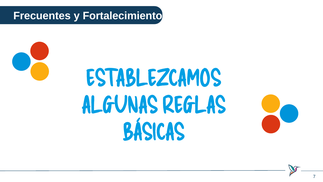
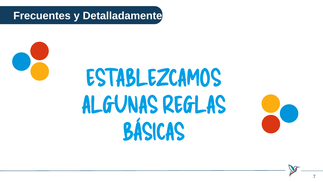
Fortalecimiento: Fortalecimiento -> Detalladamente
